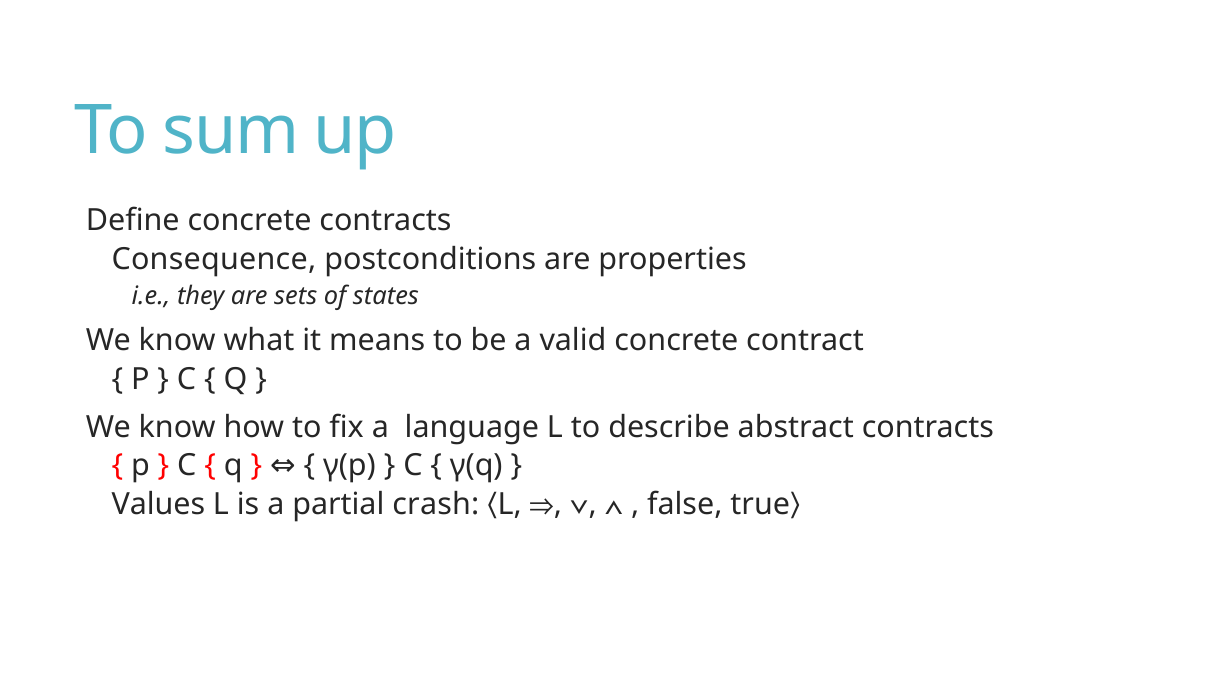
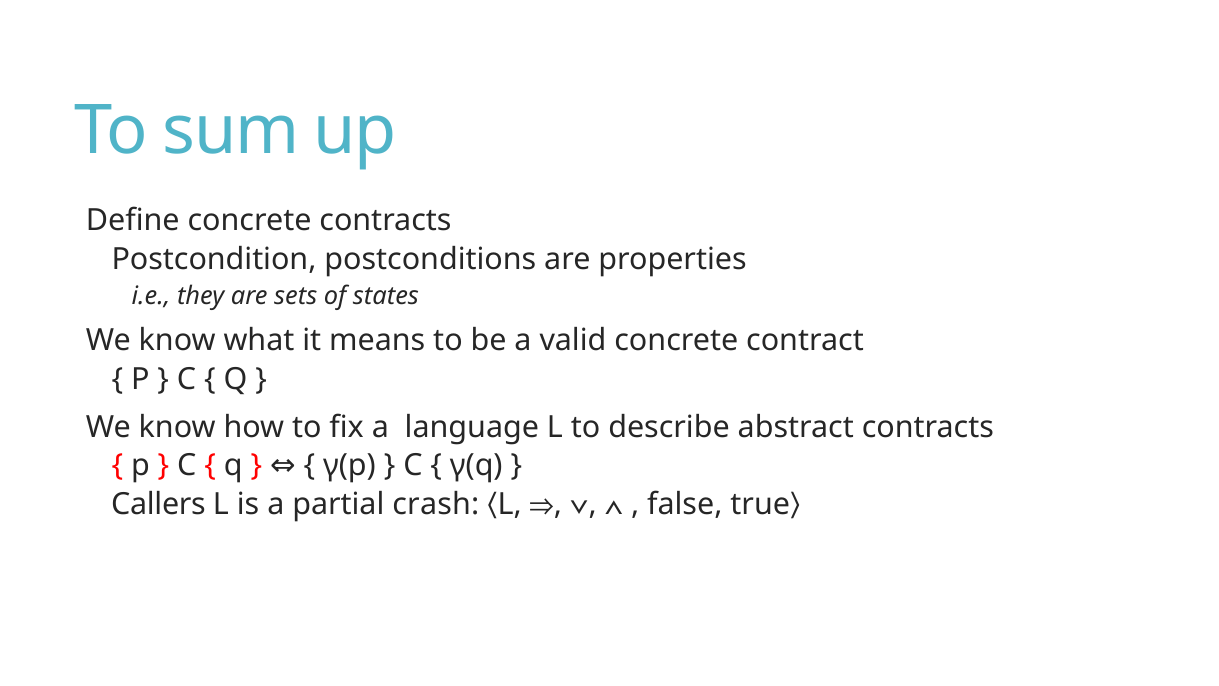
Consequence: Consequence -> Postcondition
Values: Values -> Callers
